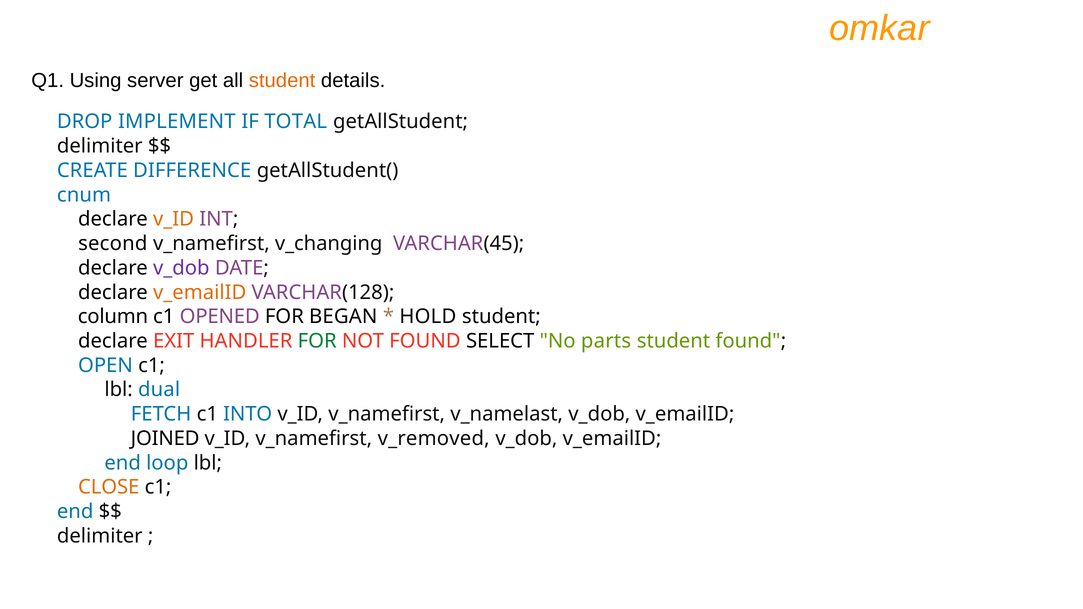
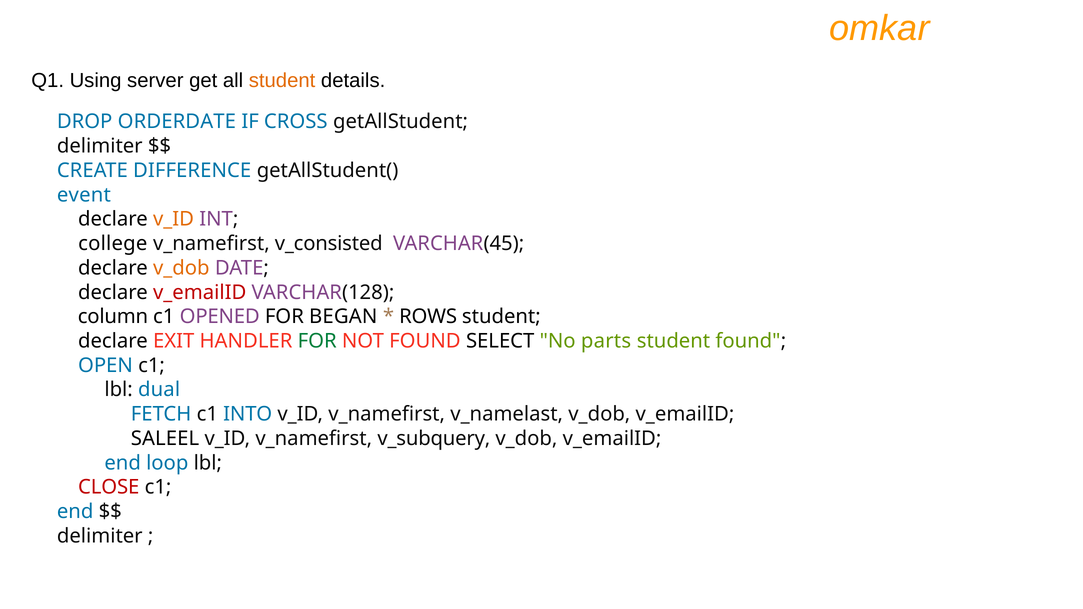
IMPLEMENT: IMPLEMENT -> ORDERDATE
TOTAL: TOTAL -> CROSS
cnum: cnum -> event
second: second -> college
v_changing: v_changing -> v_consisted
v_dob at (181, 268) colour: purple -> orange
v_emailID at (200, 292) colour: orange -> red
HOLD: HOLD -> ROWS
JOINED: JOINED -> SALEEL
v_removed: v_removed -> v_subquery
CLOSE colour: orange -> red
